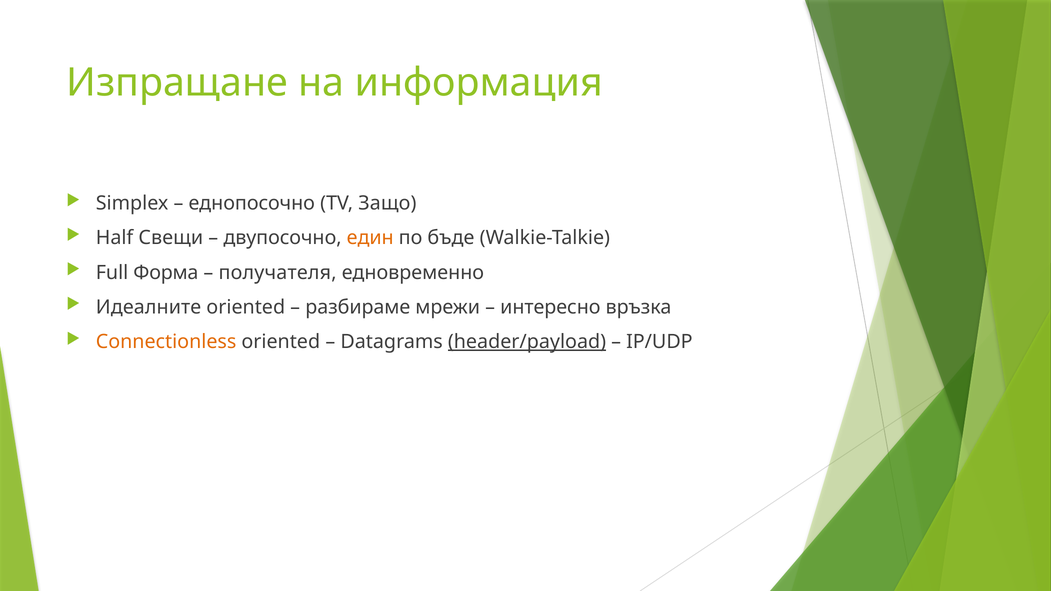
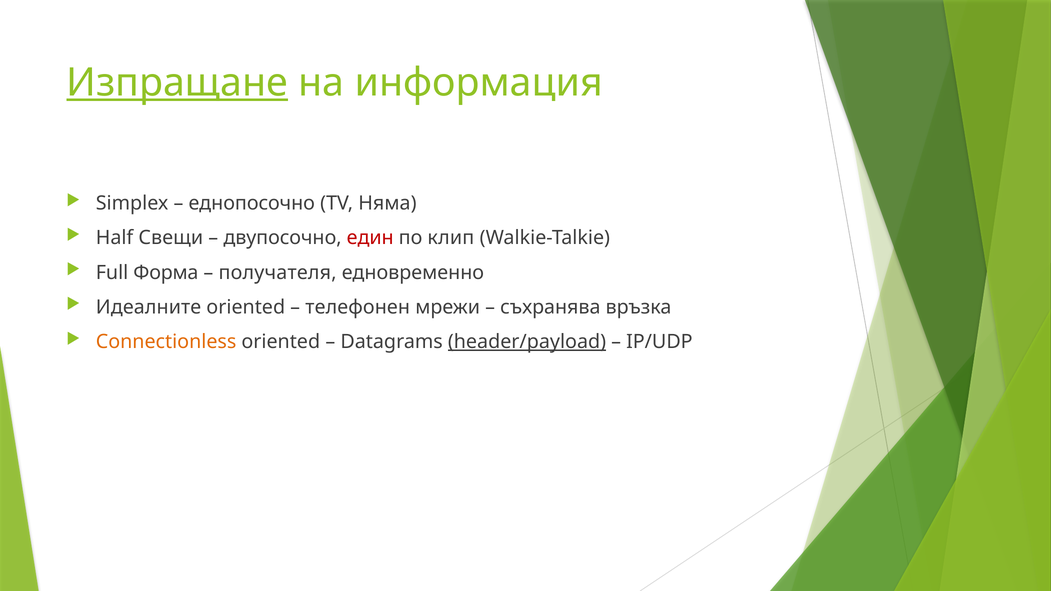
Изпращане underline: none -> present
Защо: Защо -> Няма
един colour: orange -> red
бъде: бъде -> клип
разбираме: разбираме -> телефонен
интересно: интересно -> съхранява
